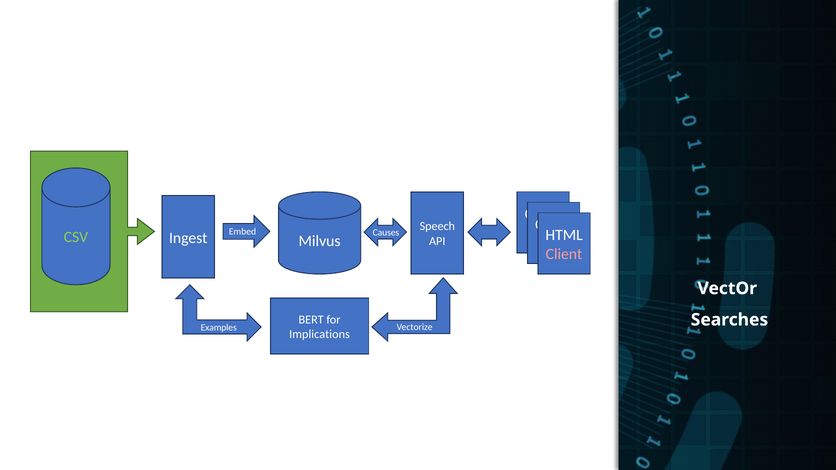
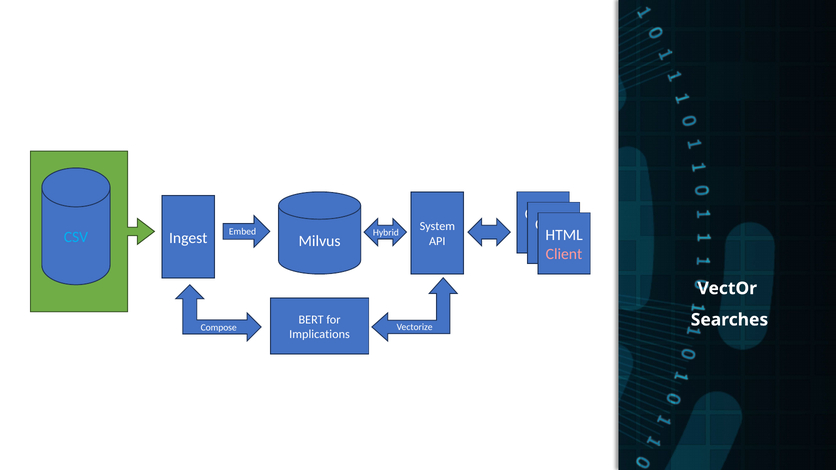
Speech: Speech -> System
Causes: Causes -> Hybrid
CSV colour: light green -> light blue
Examples: Examples -> Compose
